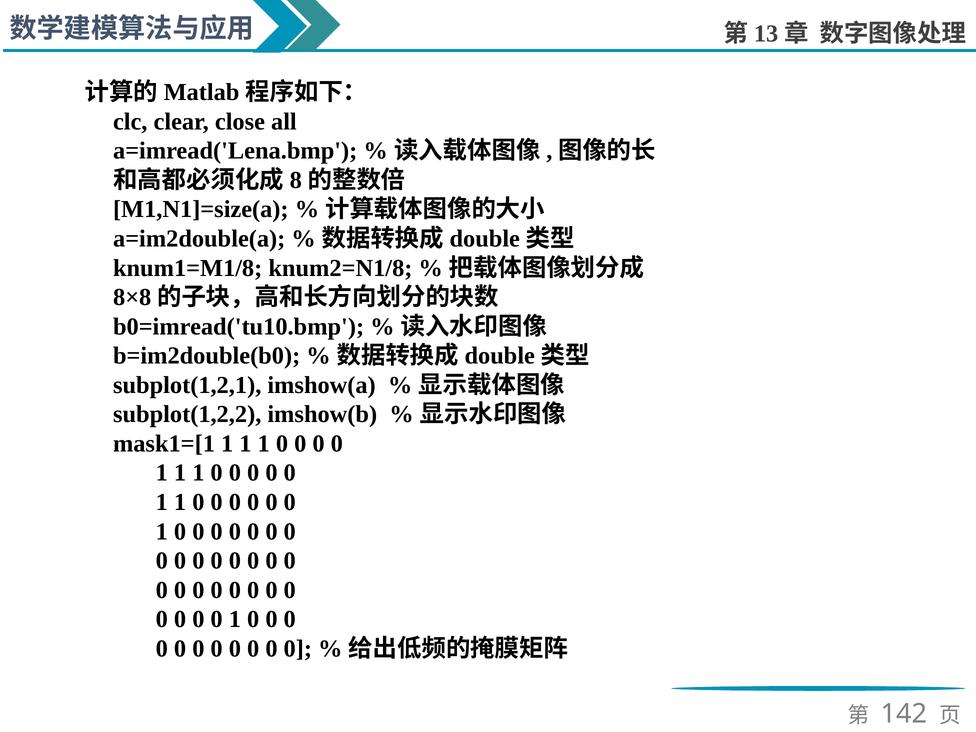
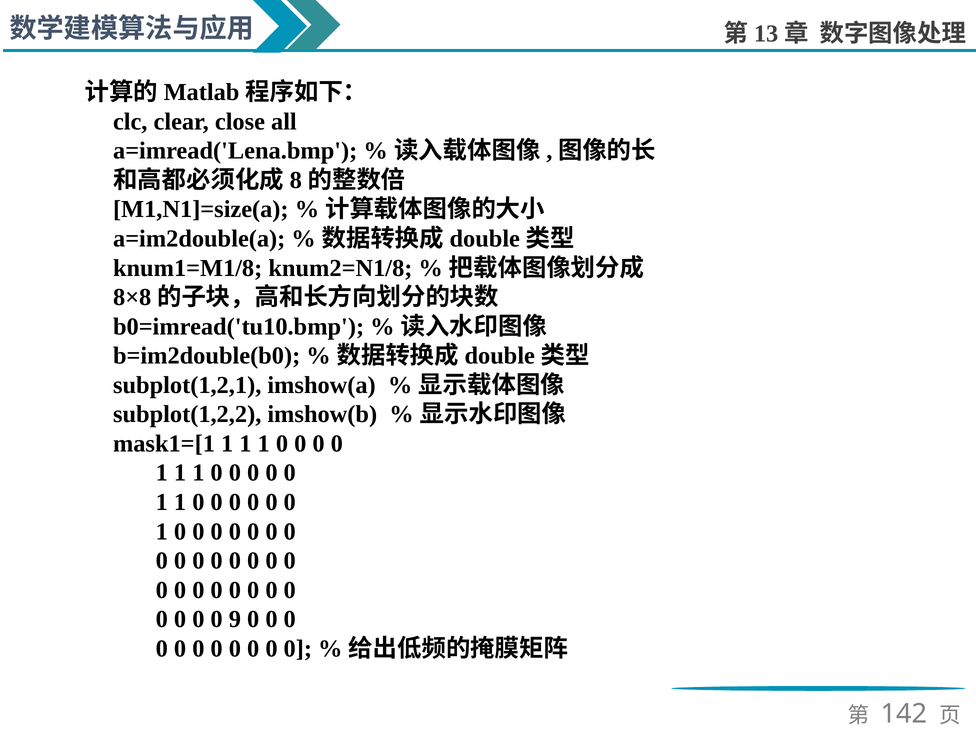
1 at (235, 619): 1 -> 9
